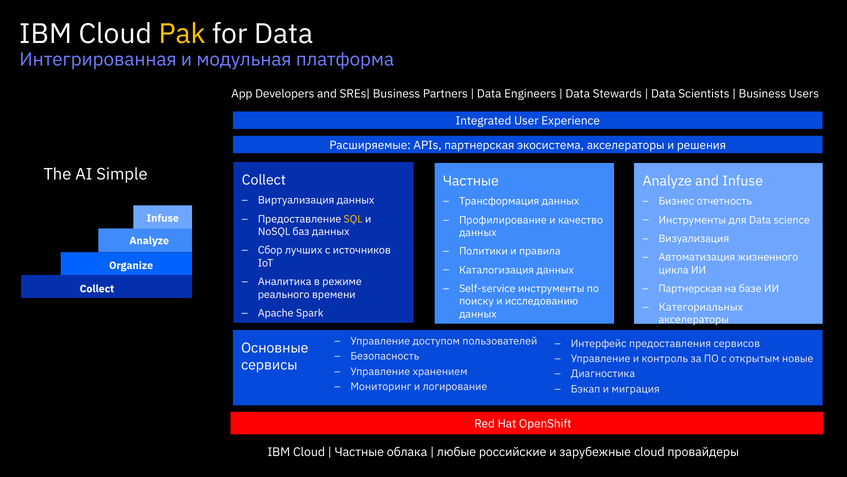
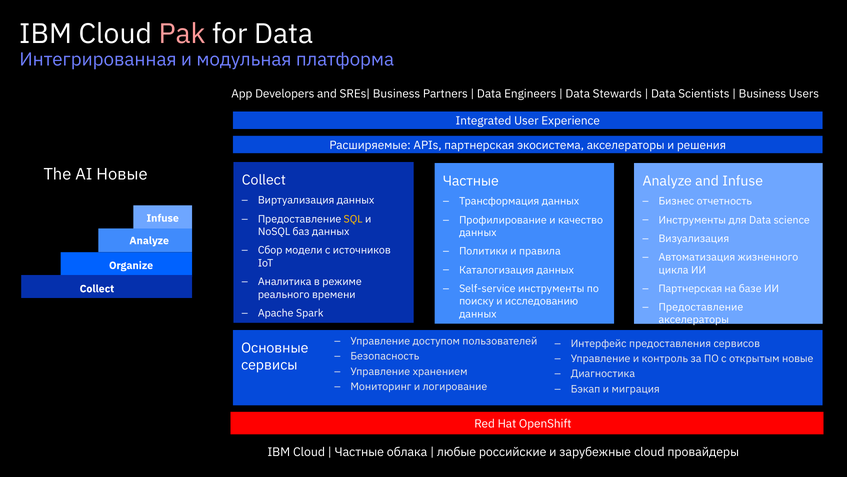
Pak colour: yellow -> pink
AI Simple: Simple -> Новые
лучших: лучших -> модели
Категориальных at (701, 307): Категориальных -> Предоставление
